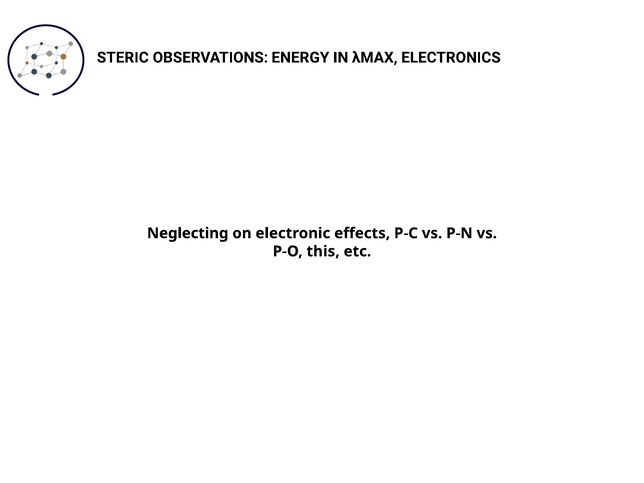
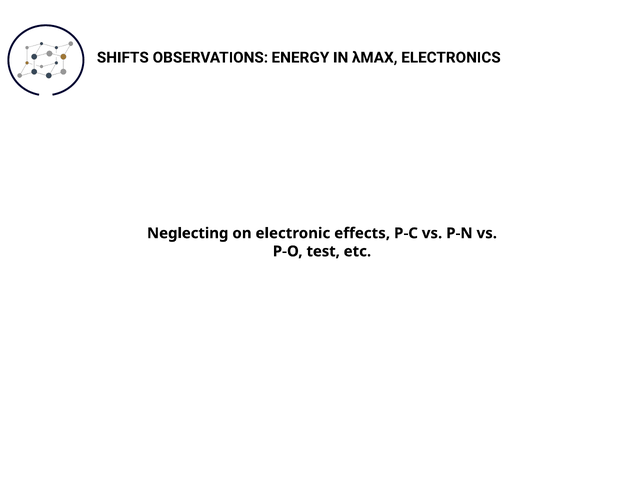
STERIC: STERIC -> SHIFTS
this: this -> test
